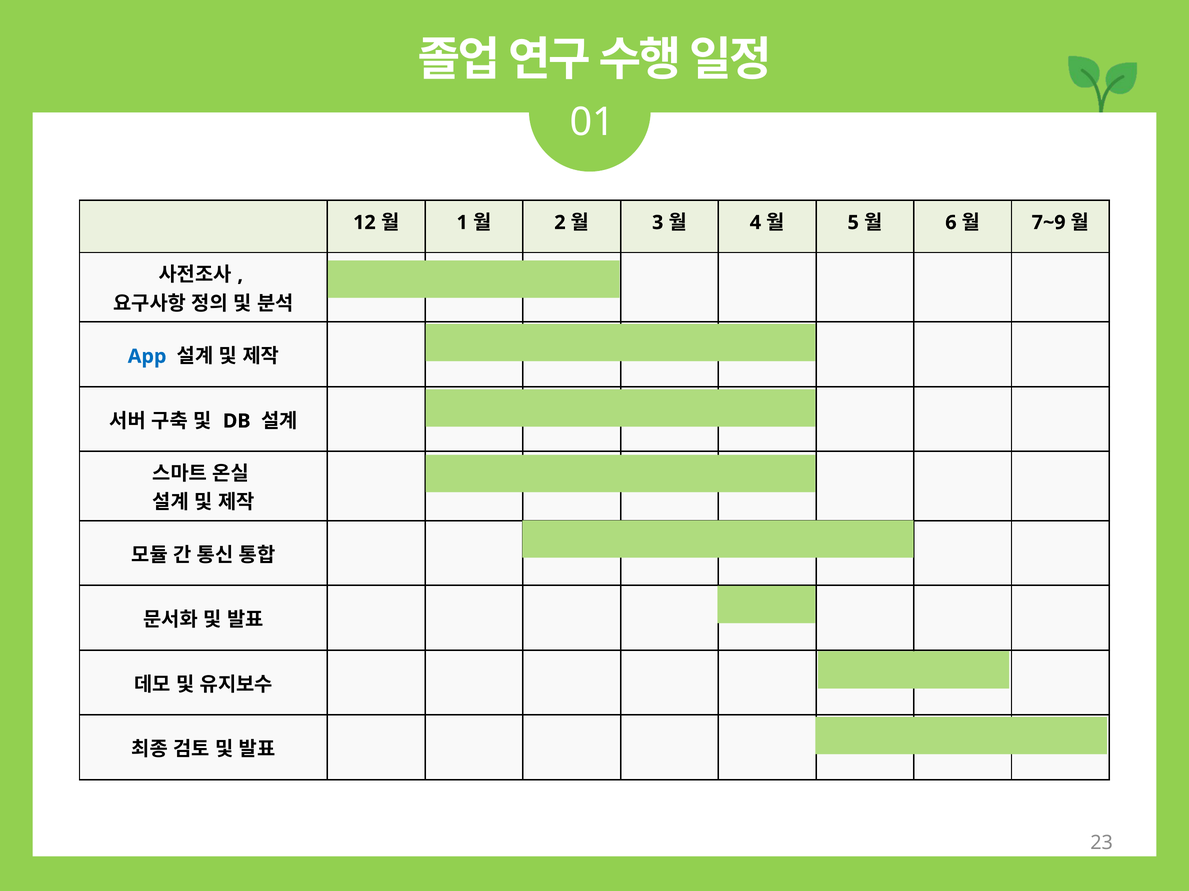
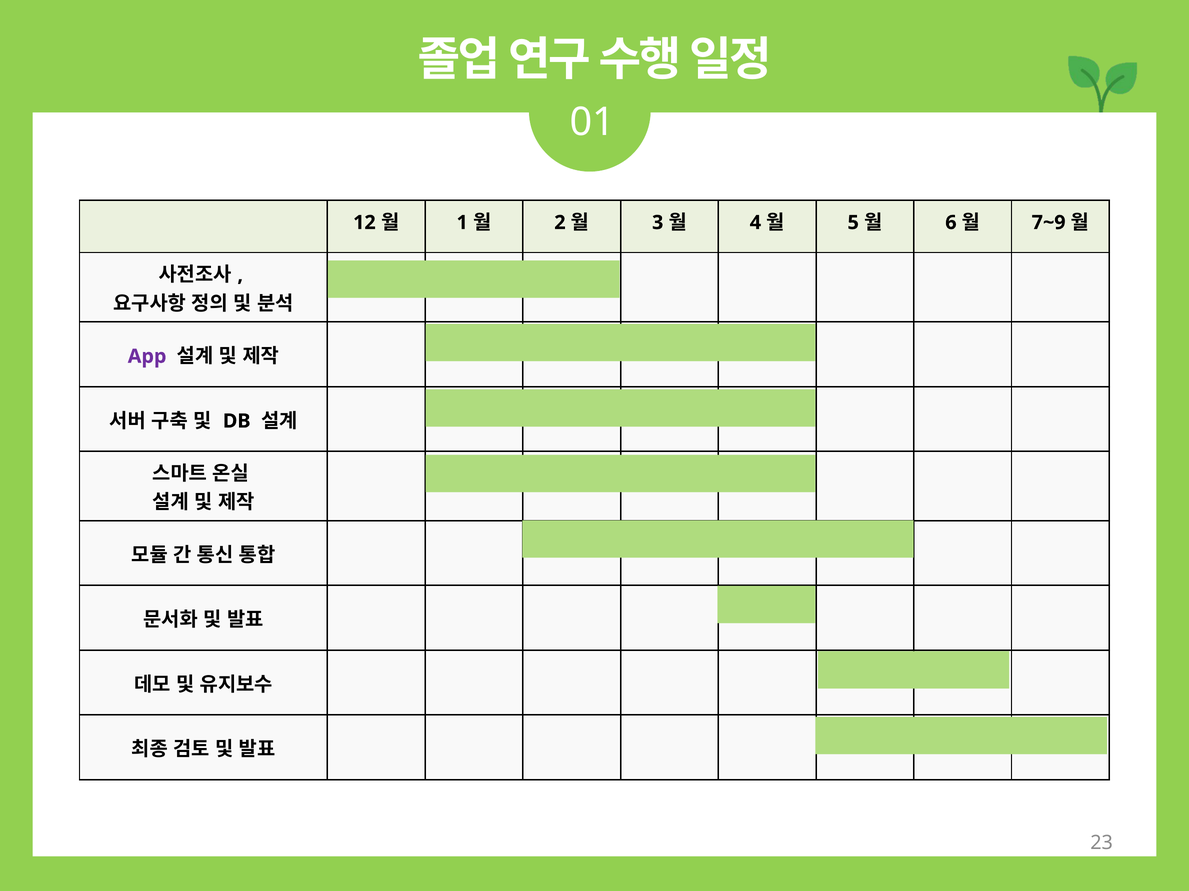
App colour: blue -> purple
